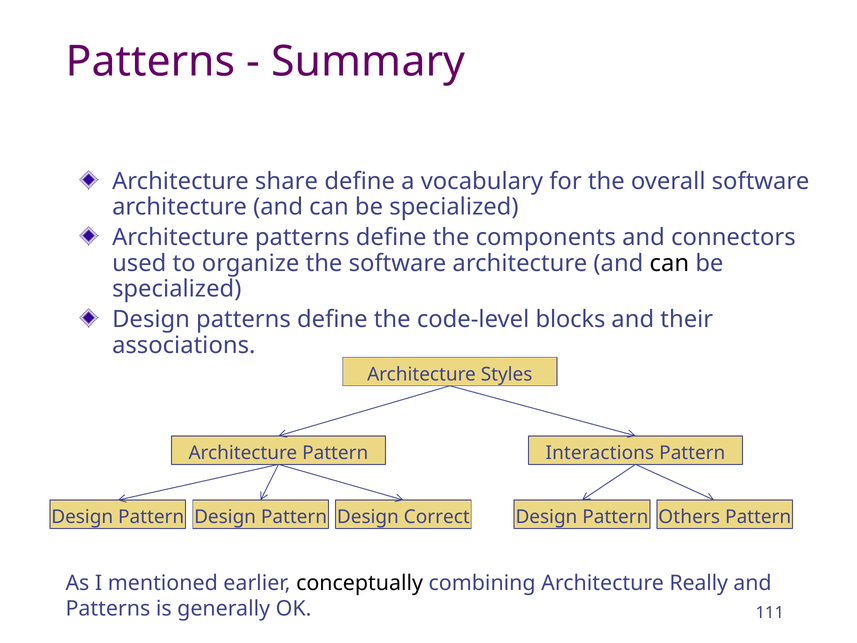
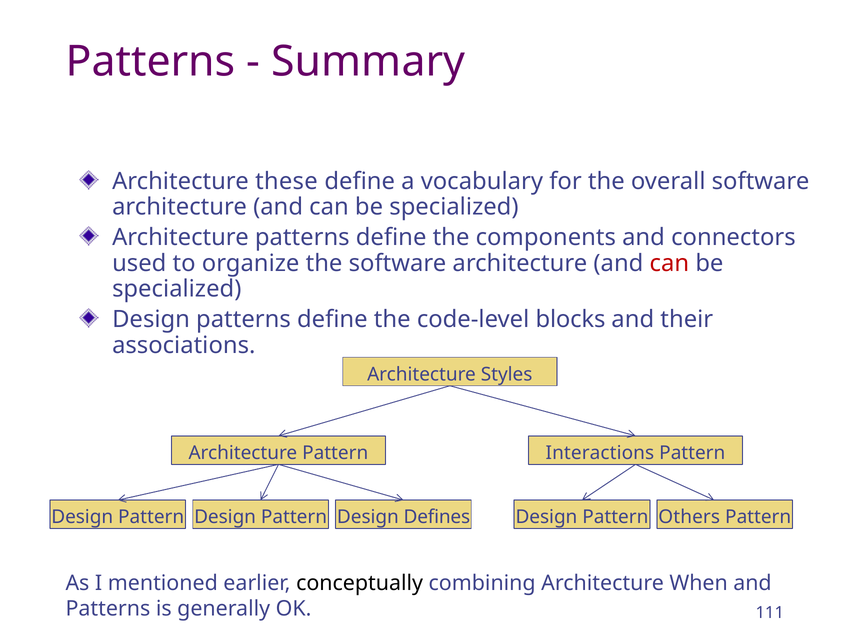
share: share -> these
can at (669, 263) colour: black -> red
Correct: Correct -> Defines
Really: Really -> When
